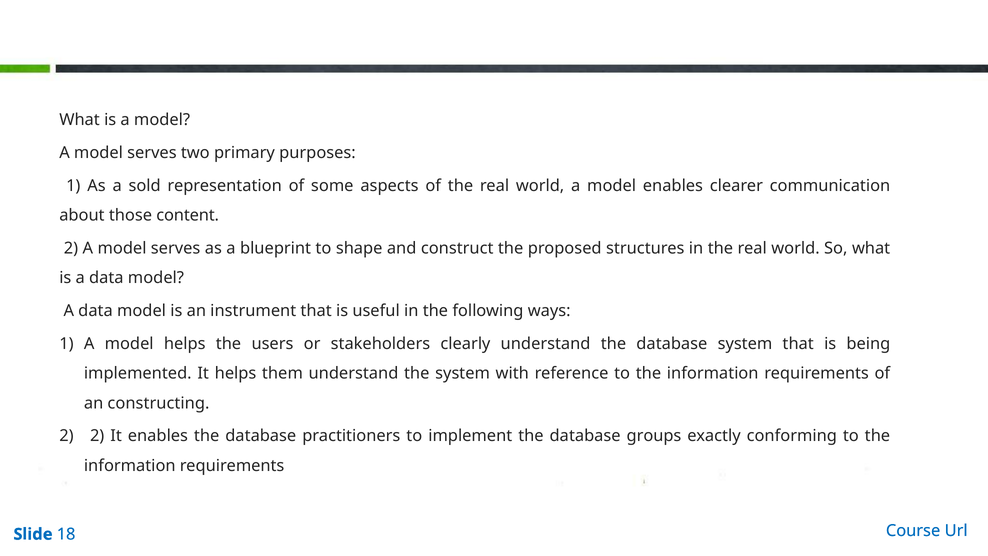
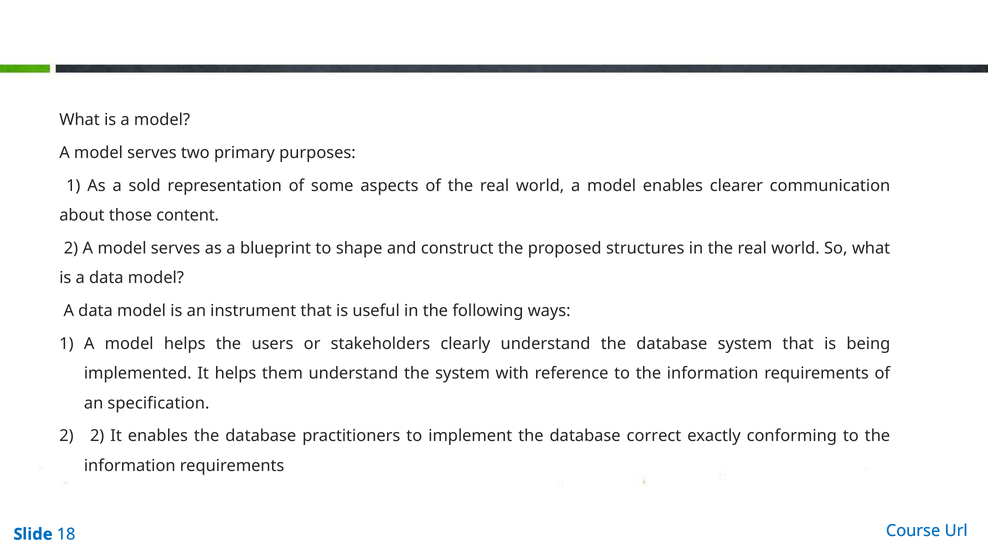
constructing: constructing -> specification
groups: groups -> correct
